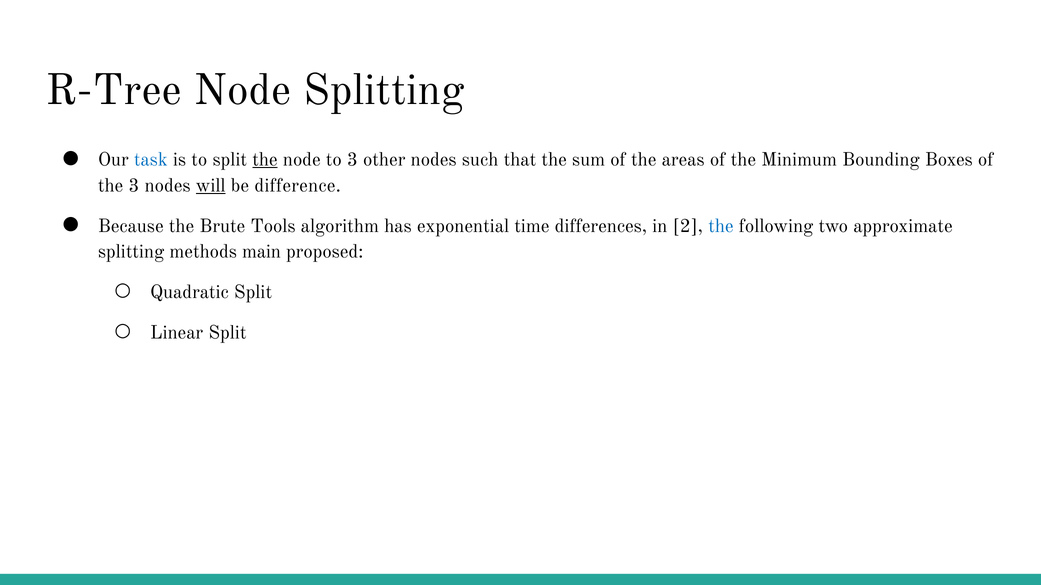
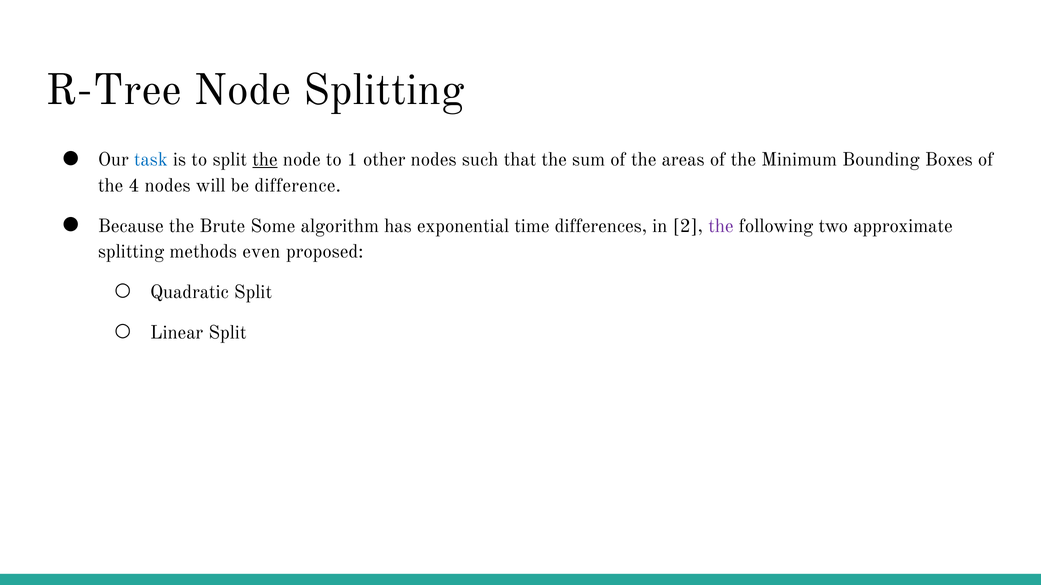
to 3: 3 -> 1
the 3: 3 -> 4
will underline: present -> none
Tools: Tools -> Some
the at (721, 226) colour: blue -> purple
main: main -> even
